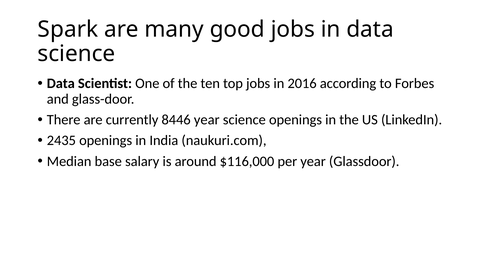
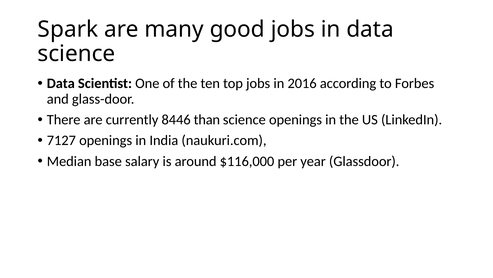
8446 year: year -> than
2435: 2435 -> 7127
